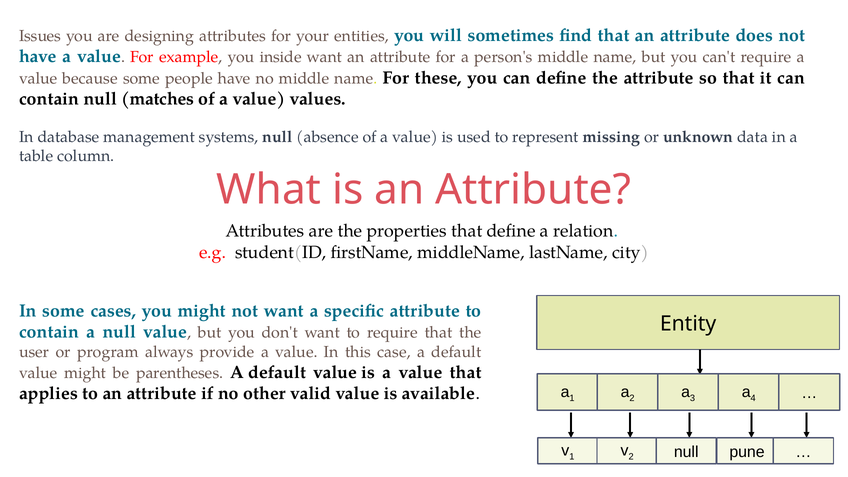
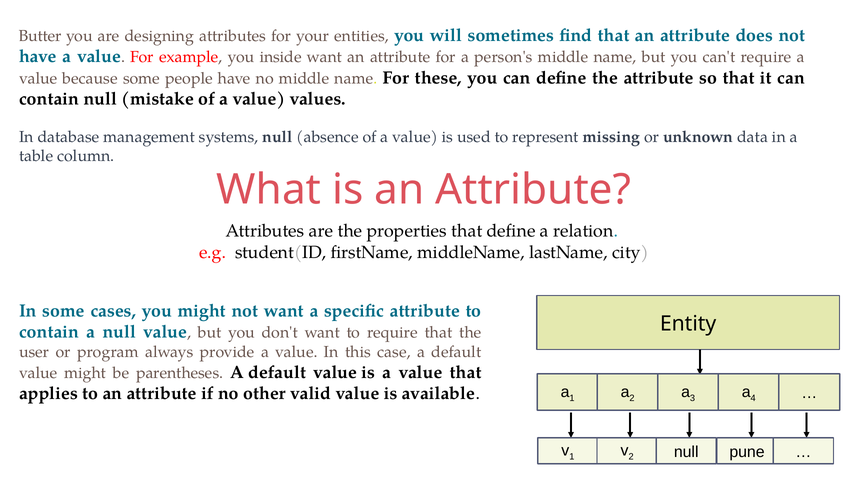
Issues: Issues -> Butter
matches: matches -> mistake
